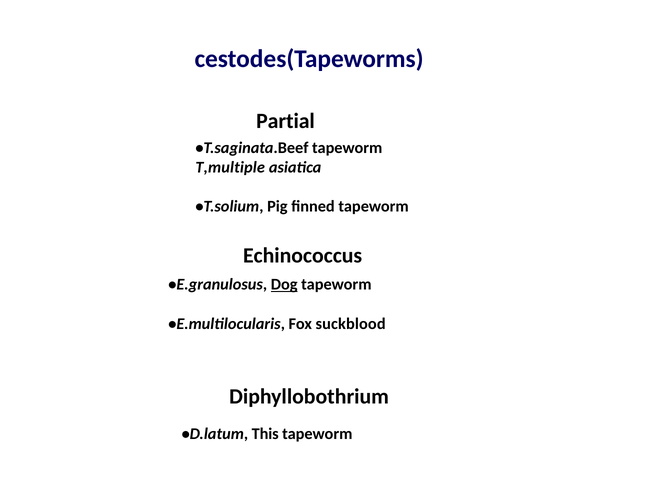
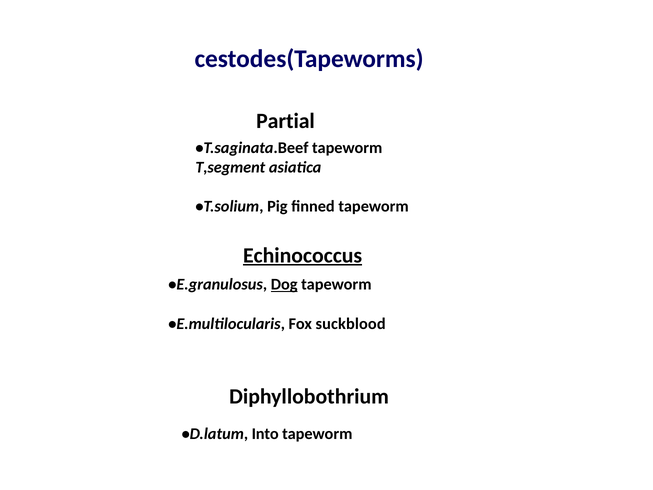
T,multiple: T,multiple -> T,segment
Echinococcus underline: none -> present
This: This -> Into
